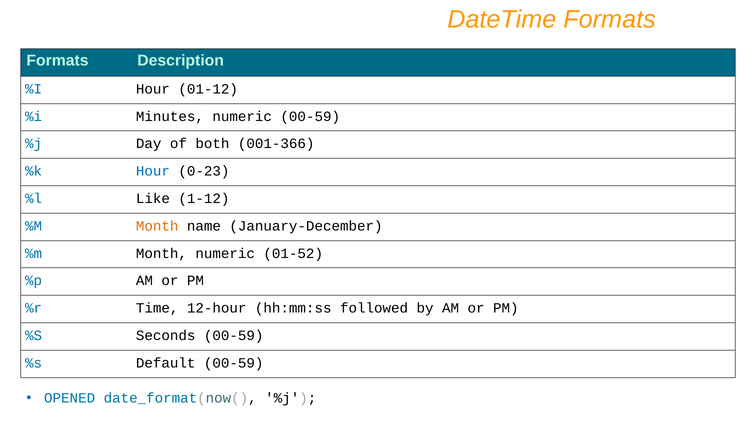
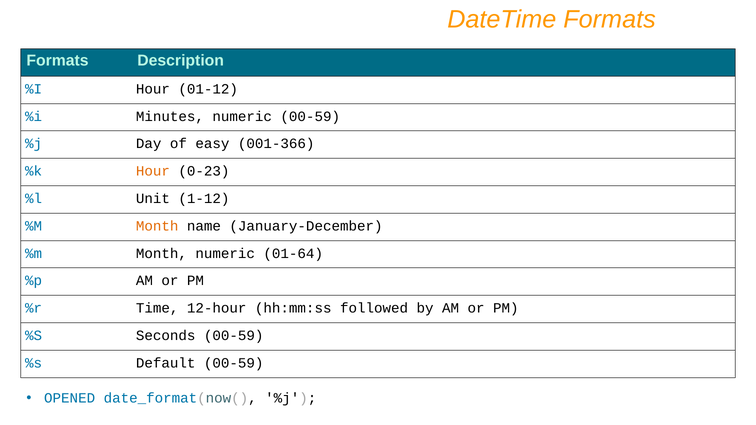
both: both -> easy
Hour at (153, 171) colour: blue -> orange
Like: Like -> Unit
01-52: 01-52 -> 01-64
